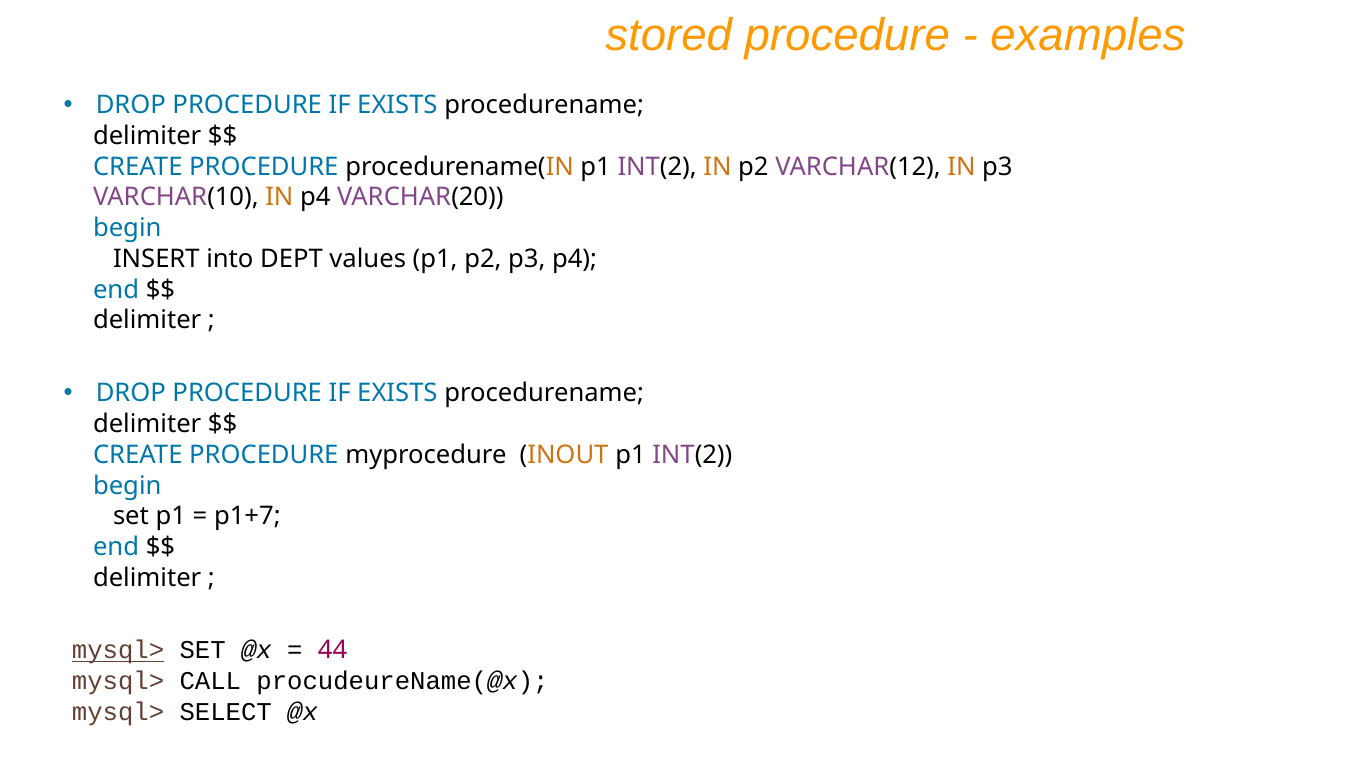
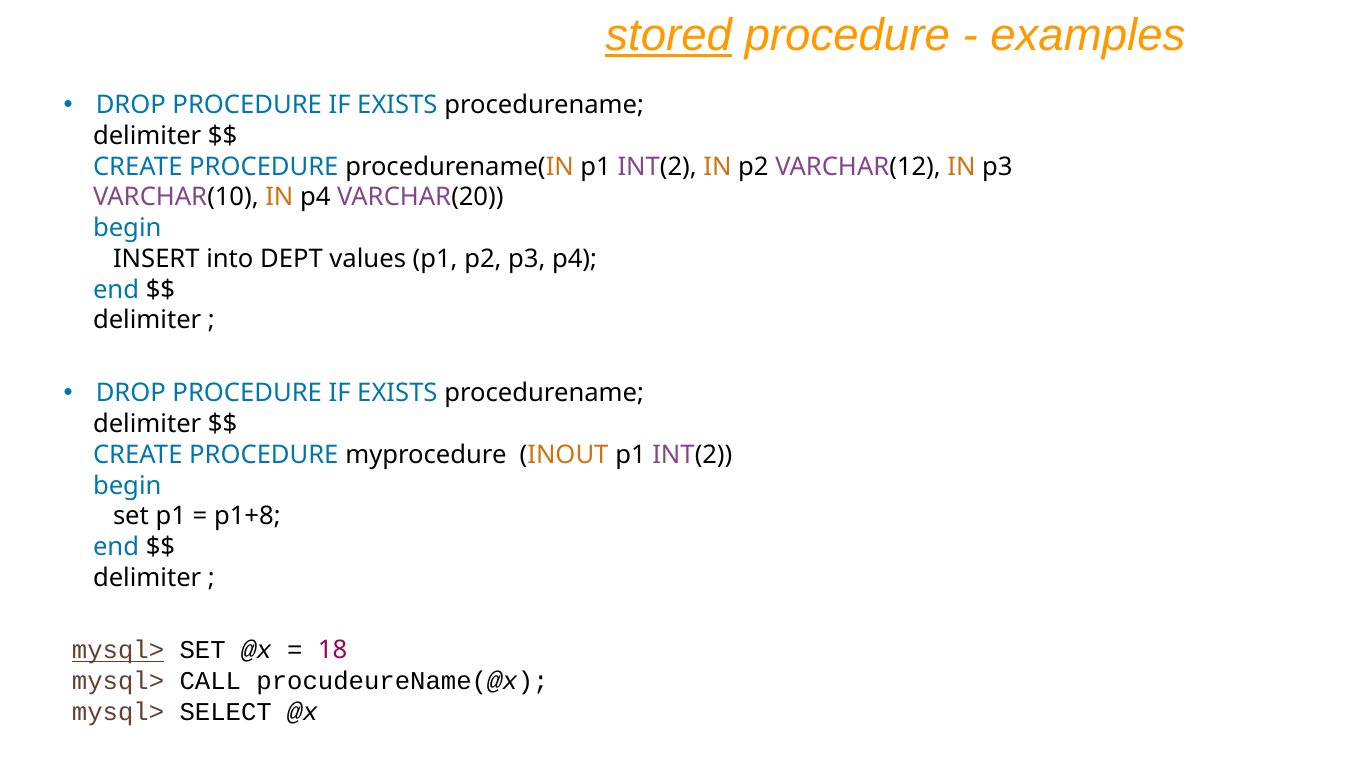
stored underline: none -> present
p1+7: p1+7 -> p1+8
44: 44 -> 18
